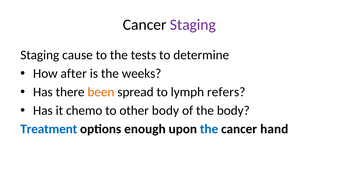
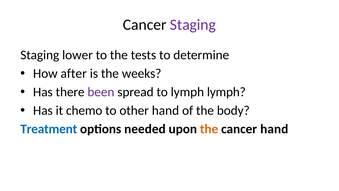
cause: cause -> lower
been colour: orange -> purple
lymph refers: refers -> lymph
other body: body -> hand
enough: enough -> needed
the at (209, 129) colour: blue -> orange
